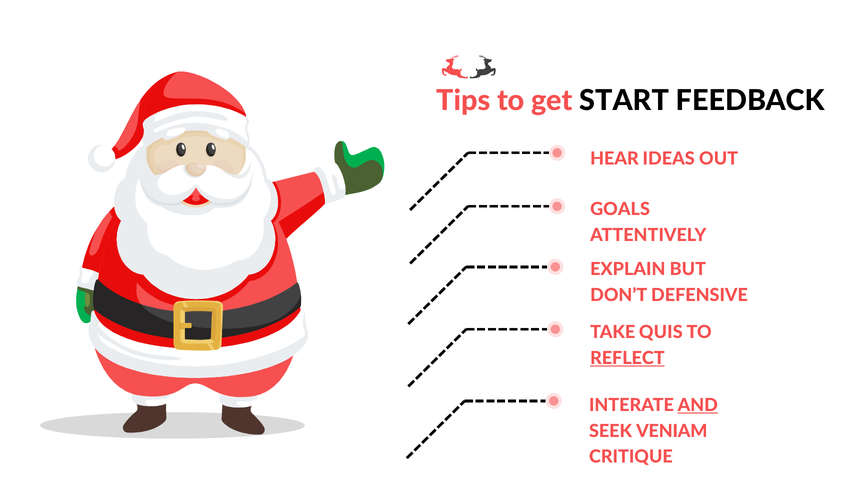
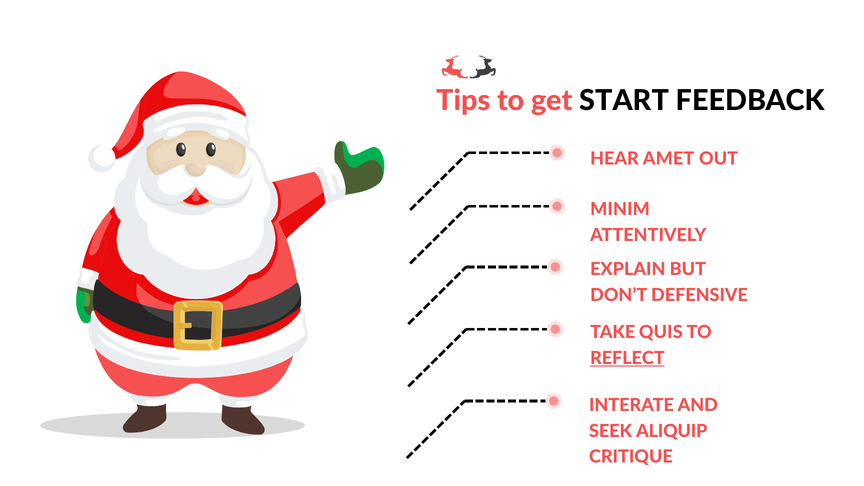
IDEAS: IDEAS -> AMET
GOALS: GOALS -> MINIM
AND underline: present -> none
VENIAM: VENIAM -> ALIQUIP
